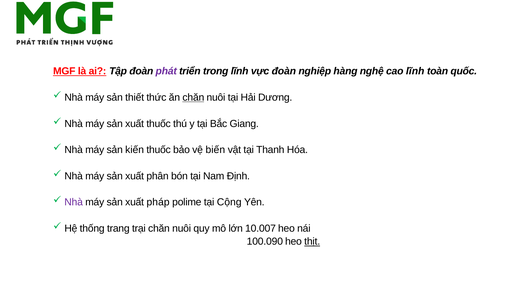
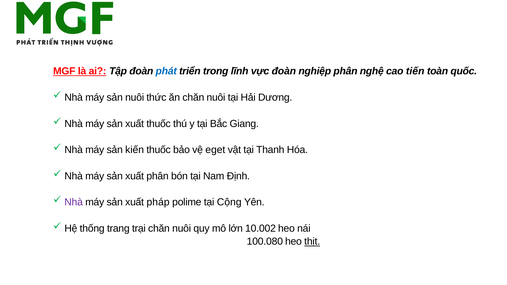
phát colour: purple -> blue
nghiệp hàng: hàng -> phân
cao lĩnh: lĩnh -> tiến
sản thiết: thiết -> nuôi
chăn at (193, 97) underline: present -> none
biến: biến -> eget
10.007: 10.007 -> 10.002
100.090: 100.090 -> 100.080
